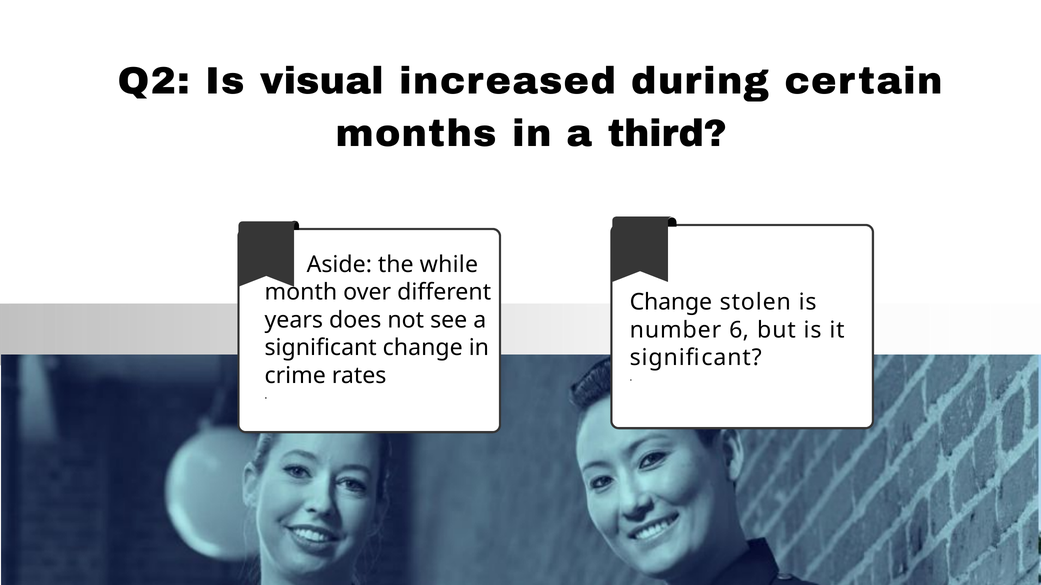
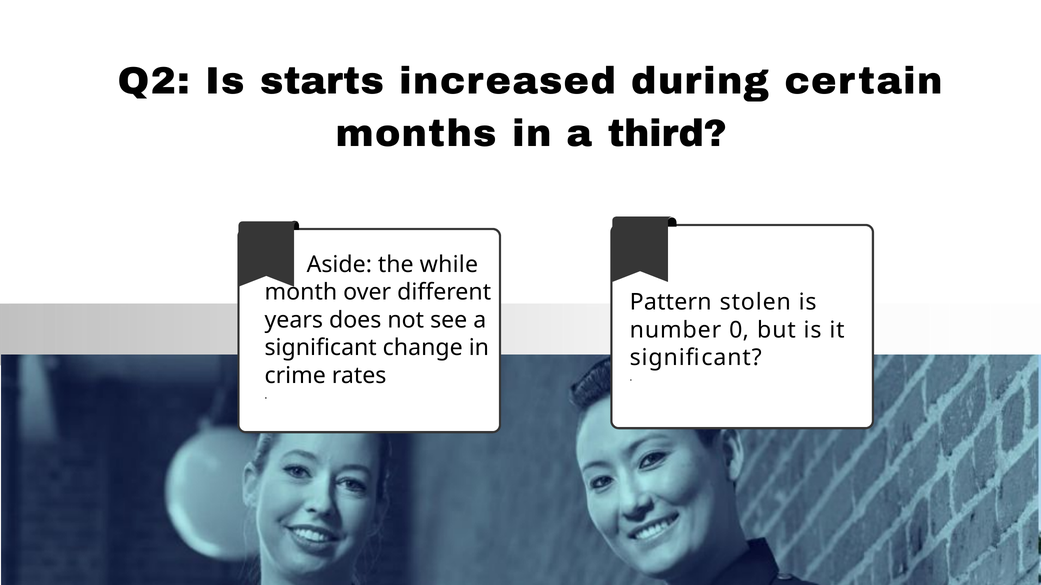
visual: visual -> starts
Change at (671, 302): Change -> Pattern
6: 6 -> 0
